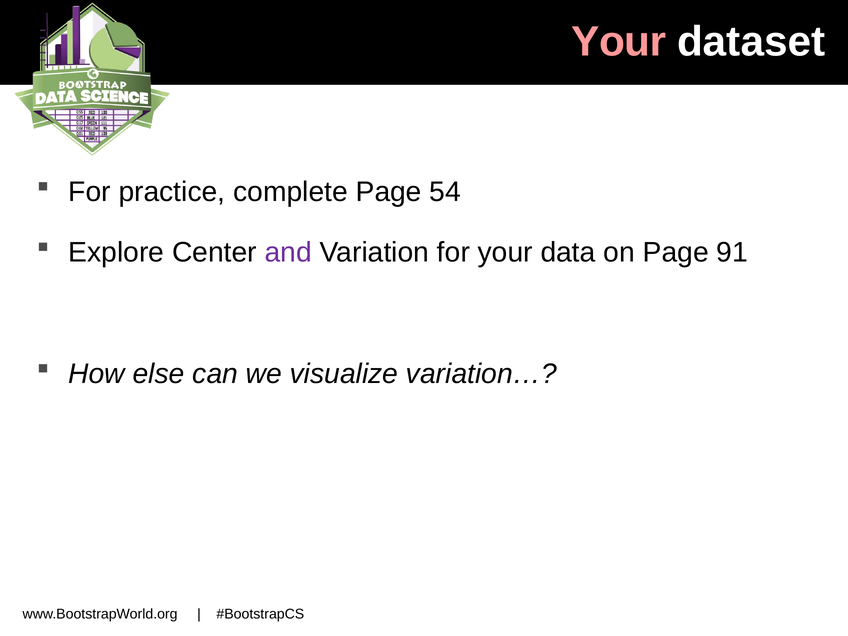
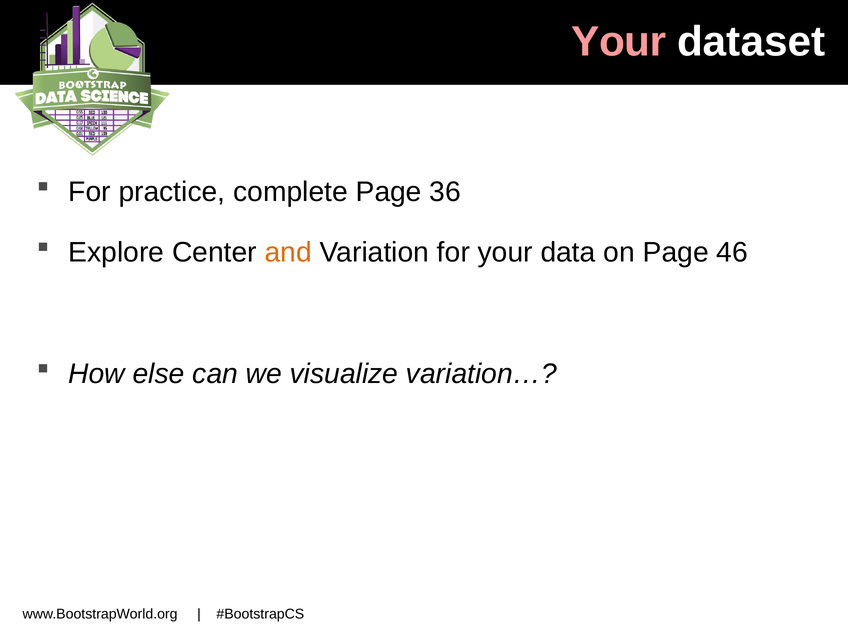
54: 54 -> 36
and colour: purple -> orange
91: 91 -> 46
